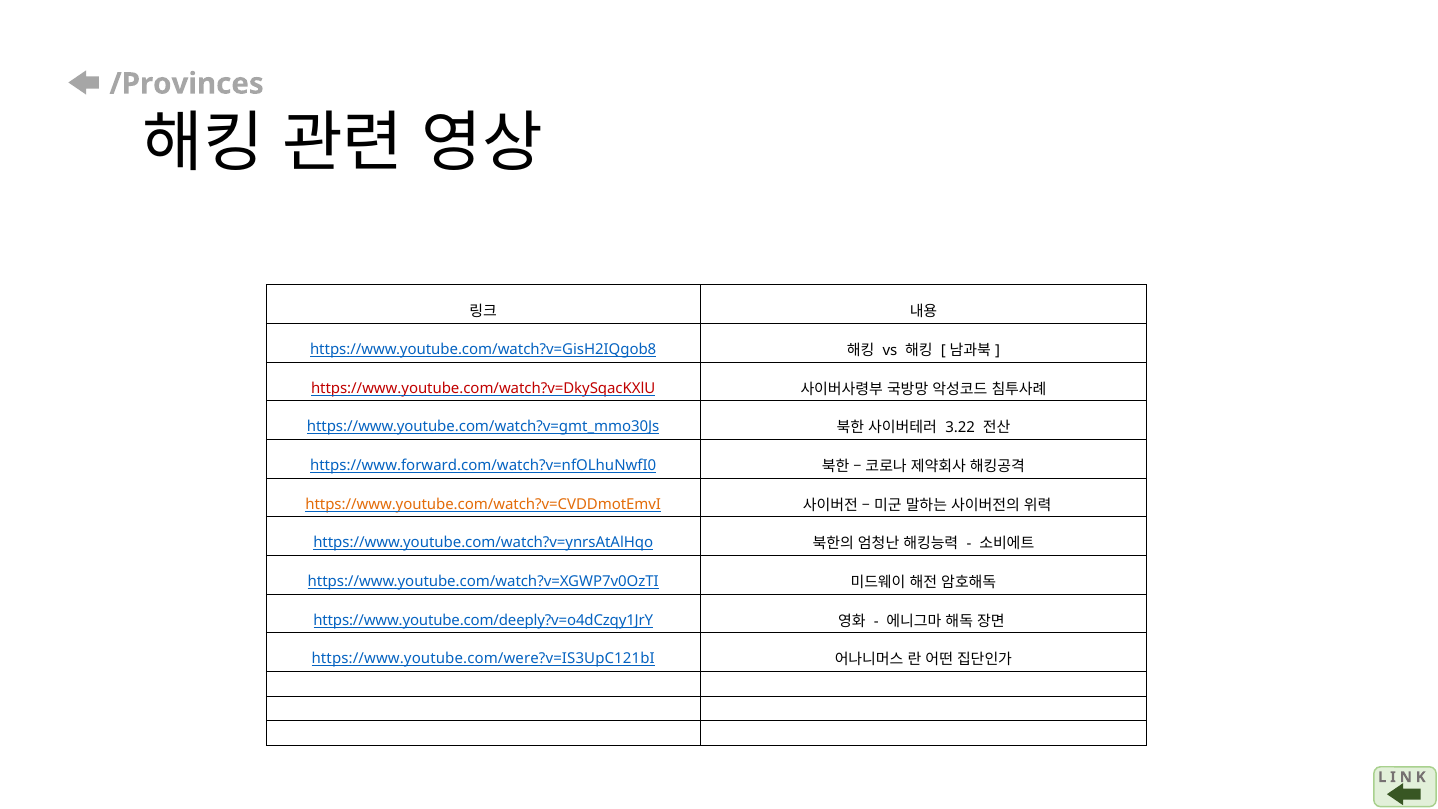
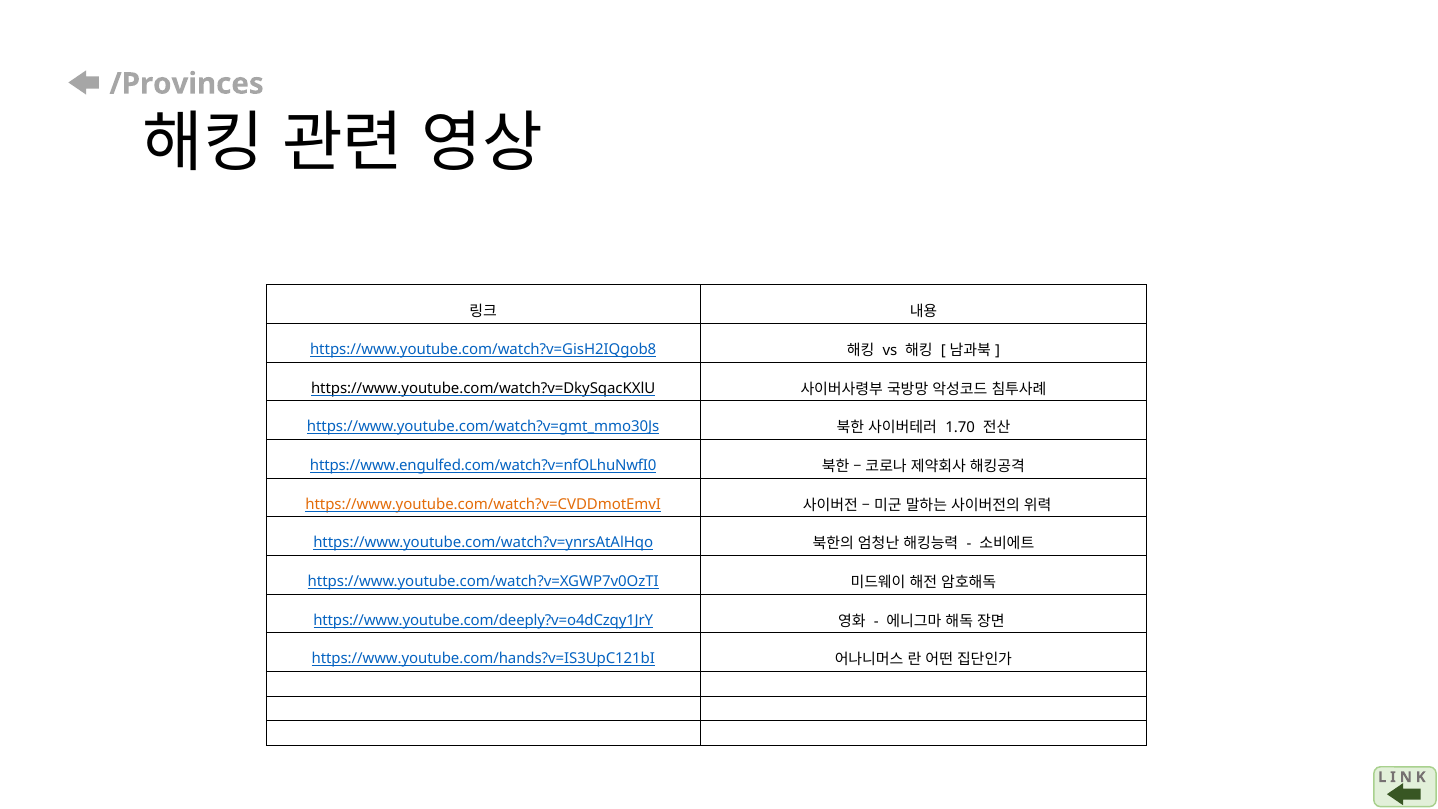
https://www.youtube.com/watch?v=DkySqacKXlU colour: red -> black
3.22: 3.22 -> 1.70
https://www.forward.com/watch?v=nfOLhuNwfI0: https://www.forward.com/watch?v=nfOLhuNwfI0 -> https://www.engulfed.com/watch?v=nfOLhuNwfI0
https://www.youtube.com/were?v=IS3UpC121bI: https://www.youtube.com/were?v=IS3UpC121bI -> https://www.youtube.com/hands?v=IS3UpC121bI
